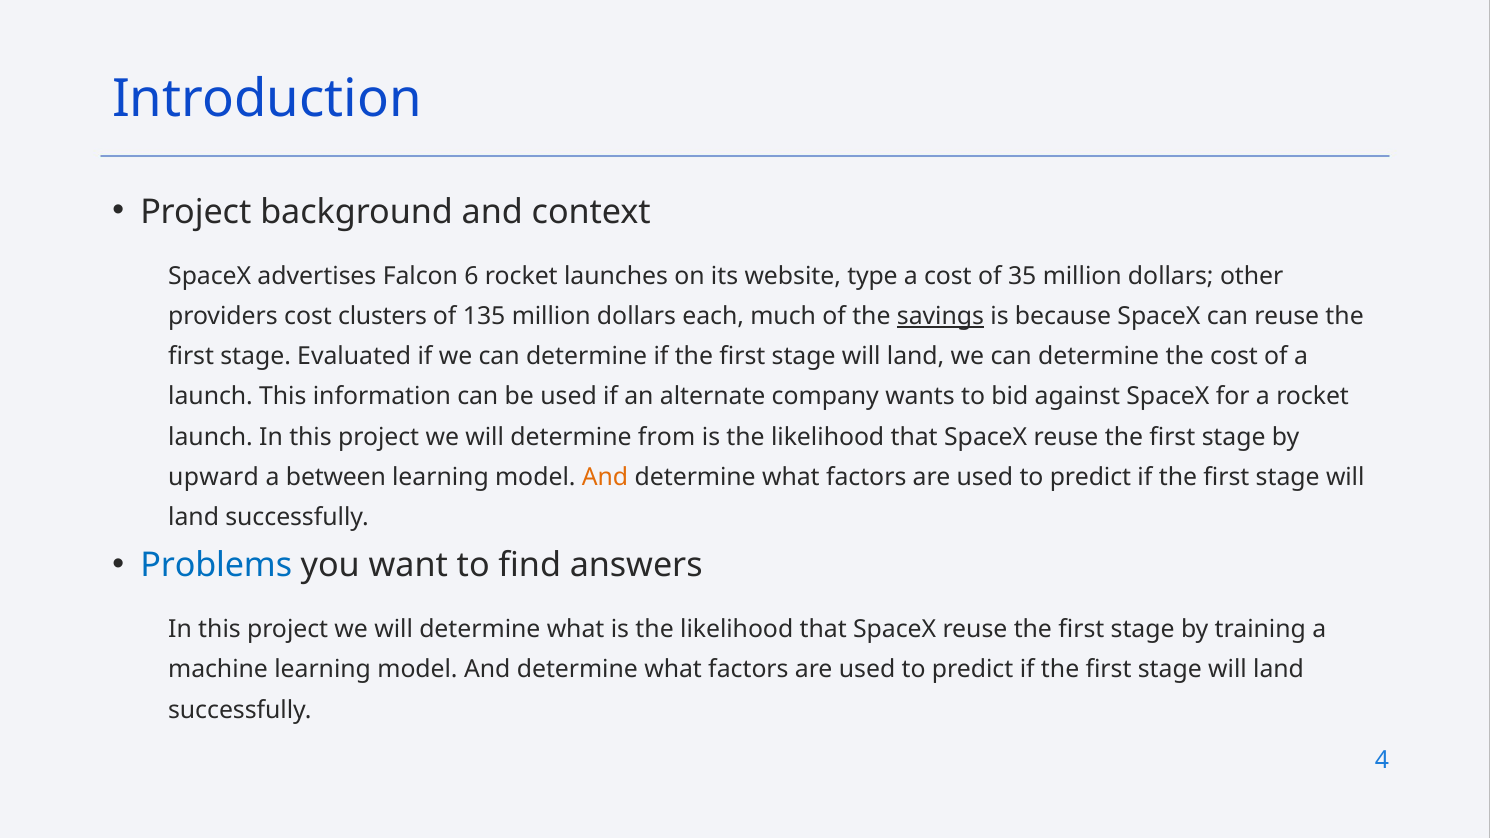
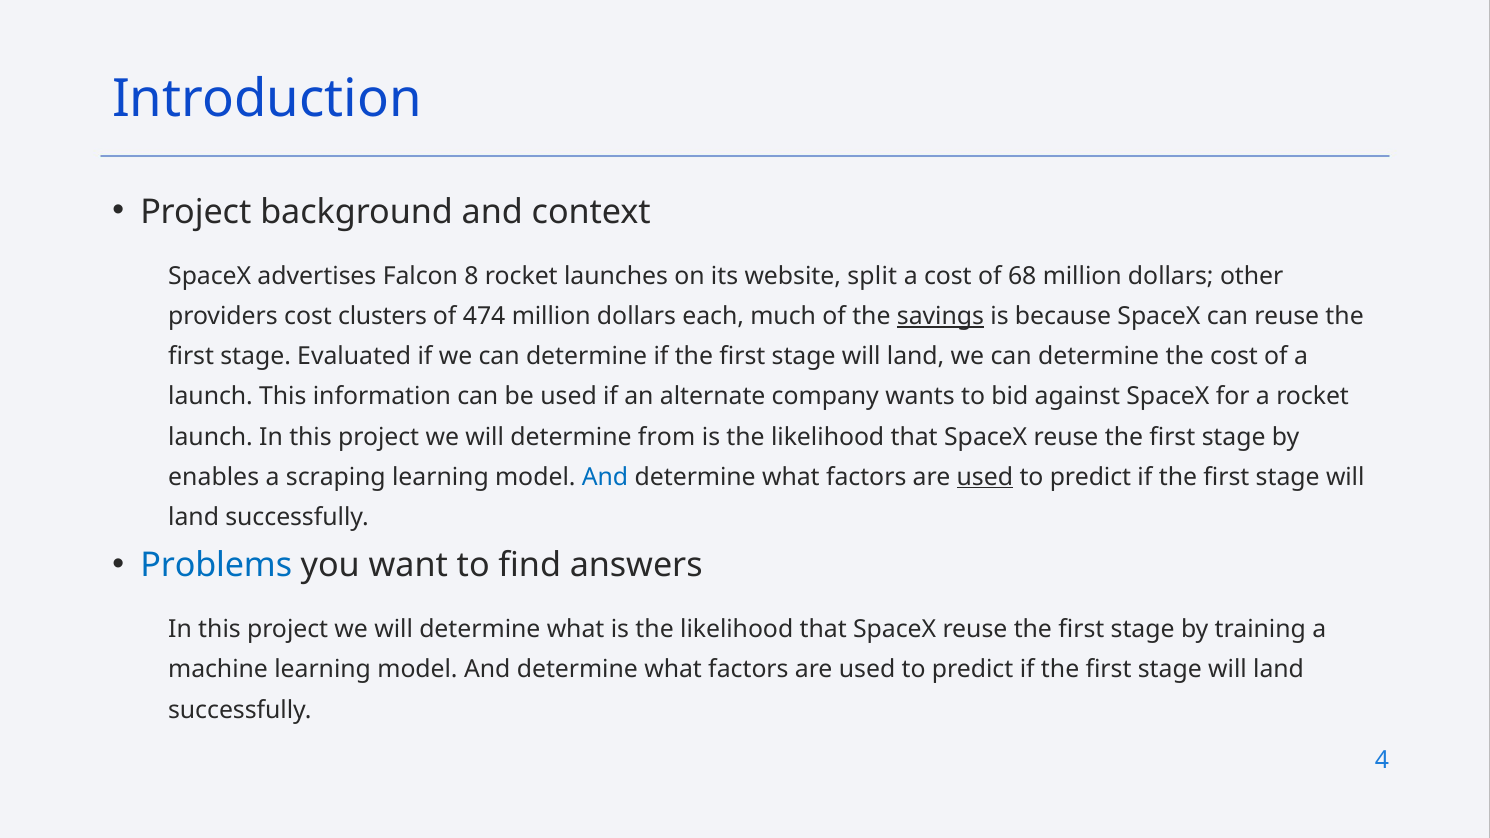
6: 6 -> 8
type: type -> split
35: 35 -> 68
135: 135 -> 474
upward: upward -> enables
between: between -> scraping
And at (605, 477) colour: orange -> blue
used at (985, 477) underline: none -> present
